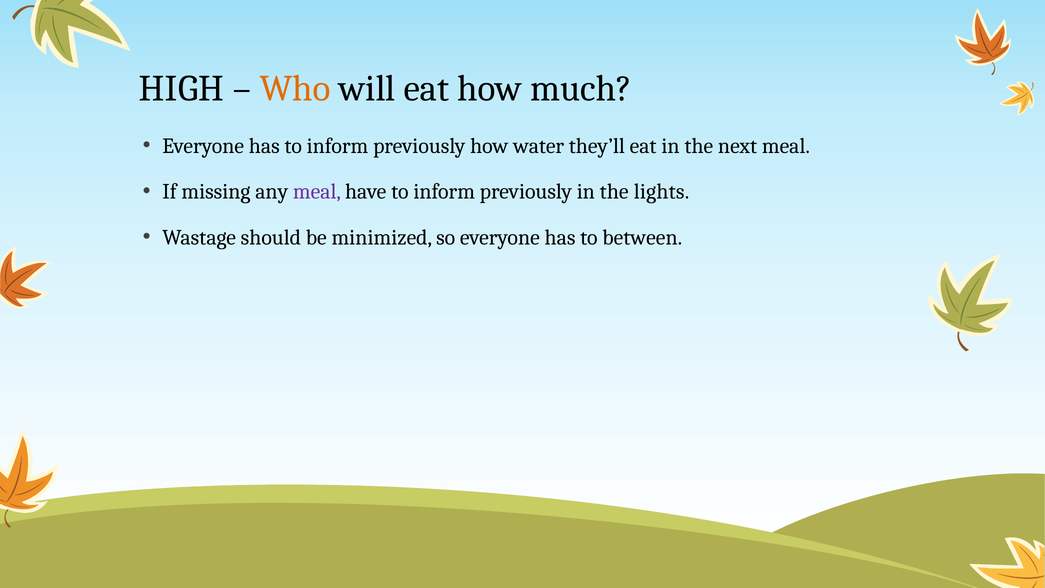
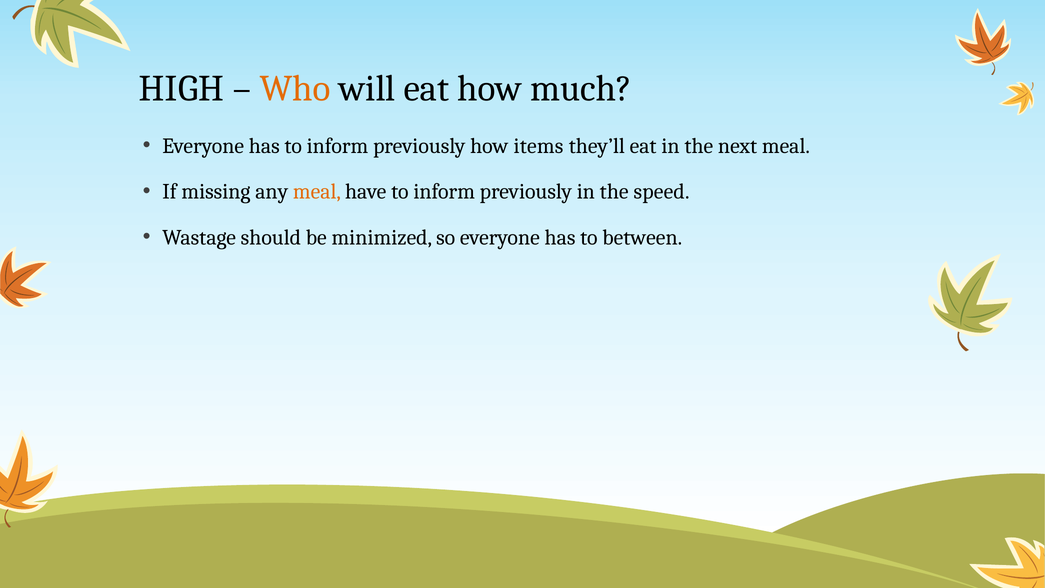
water: water -> items
meal at (317, 192) colour: purple -> orange
lights: lights -> speed
